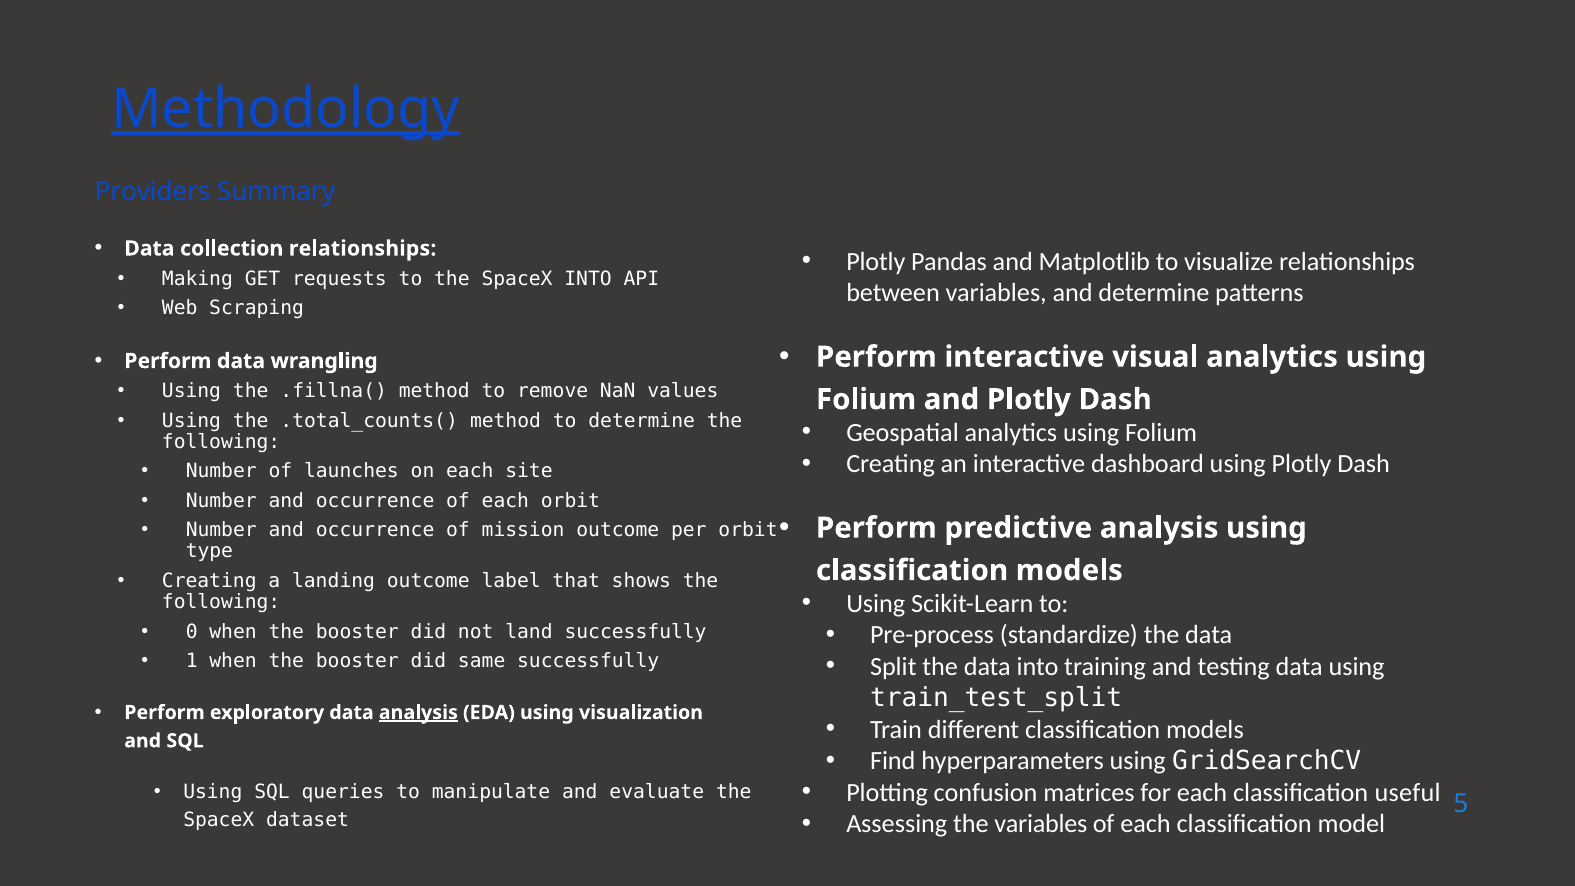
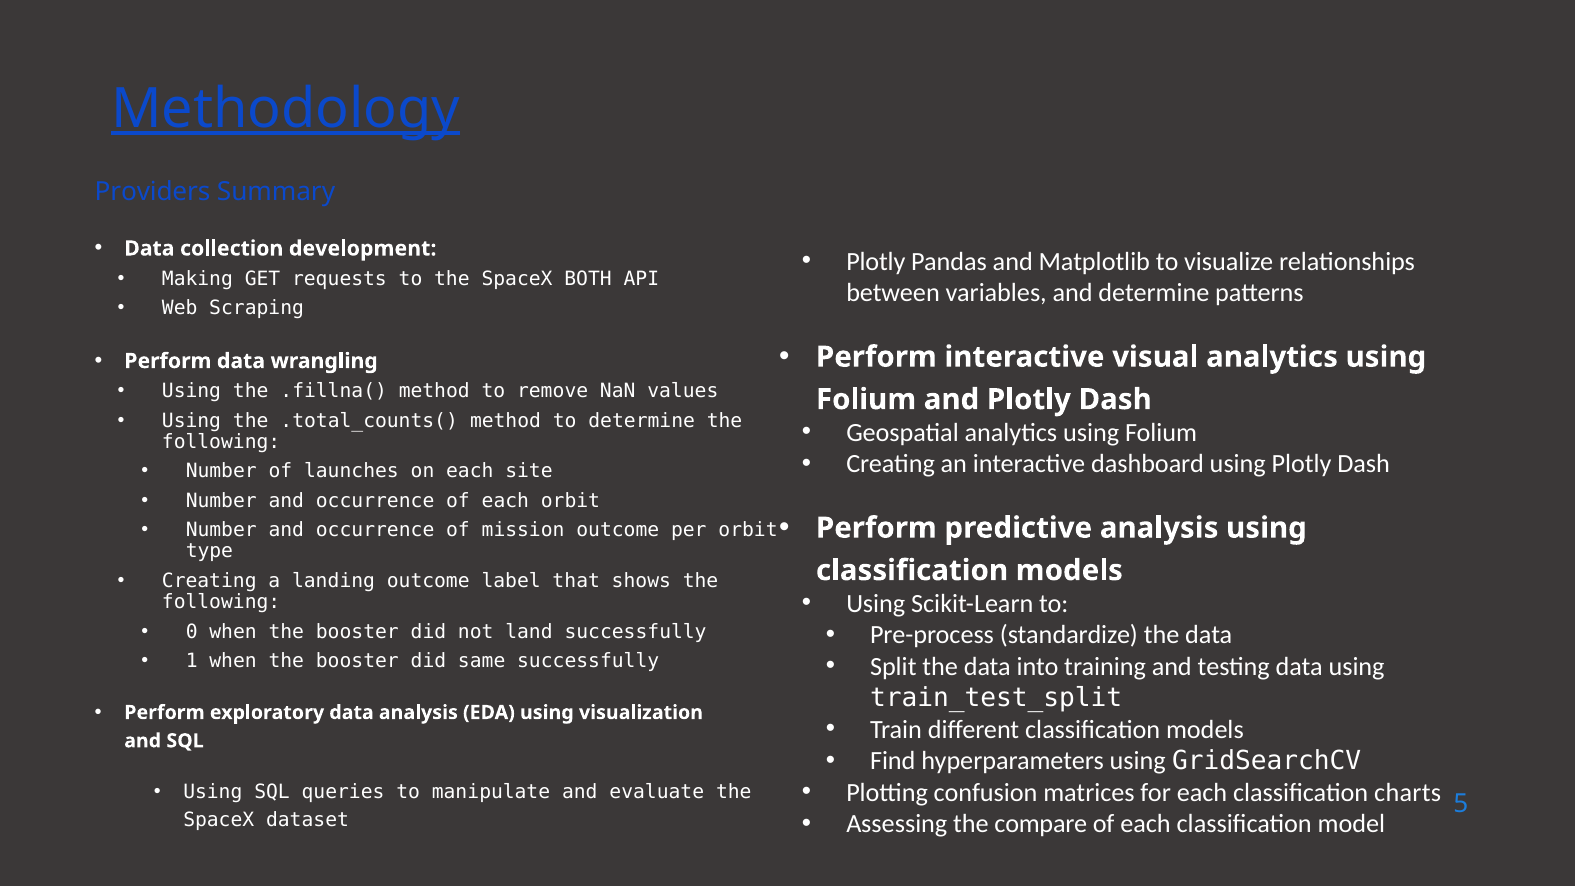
collection relationships: relationships -> development
SpaceX INTO: INTO -> BOTH
analysis at (418, 712) underline: present -> none
useful: useful -> charts
the variables: variables -> compare
